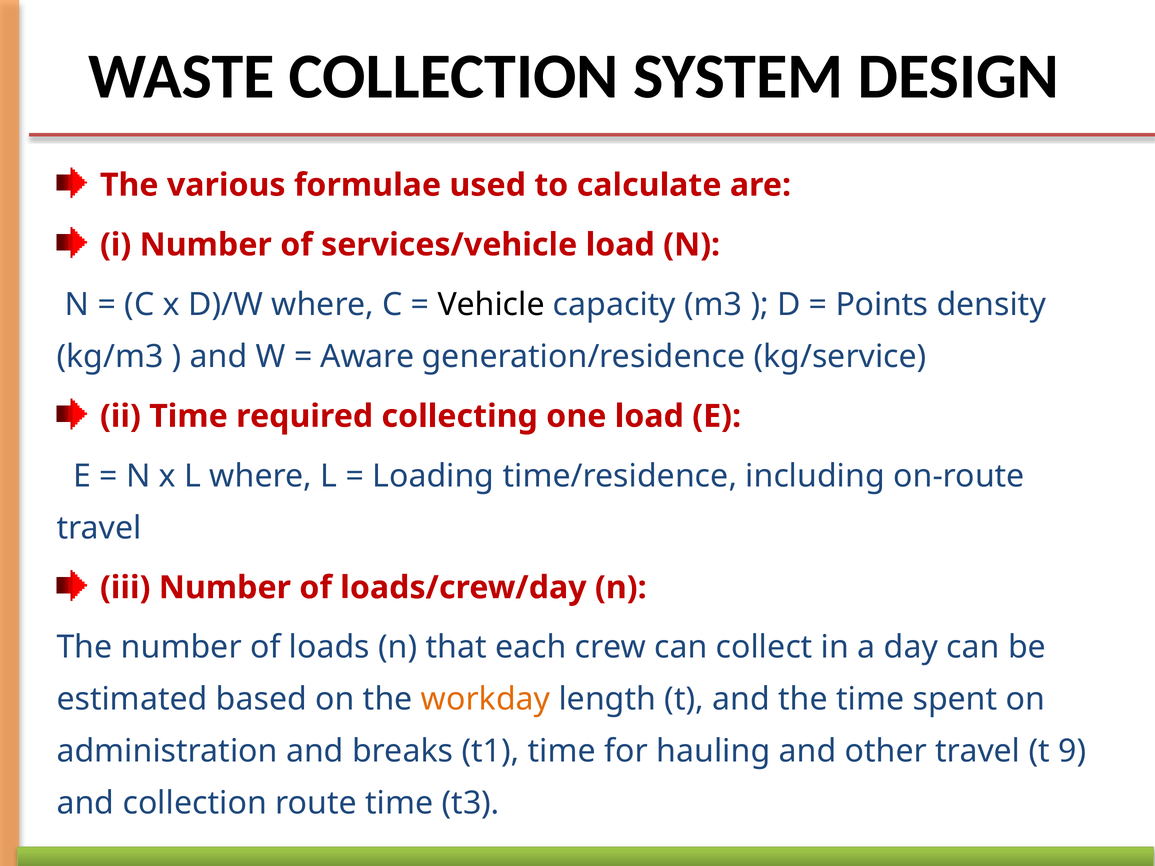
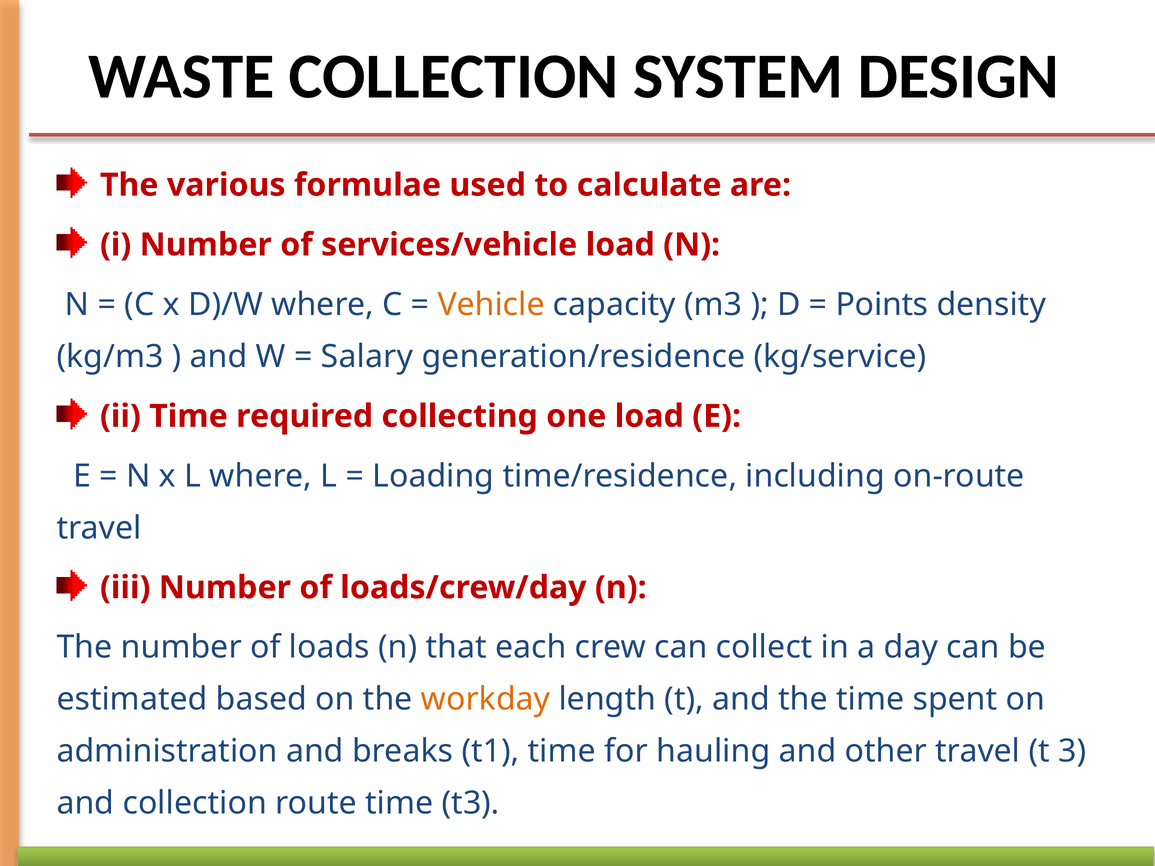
Vehicle colour: black -> orange
Aware: Aware -> Salary
9: 9 -> 3
